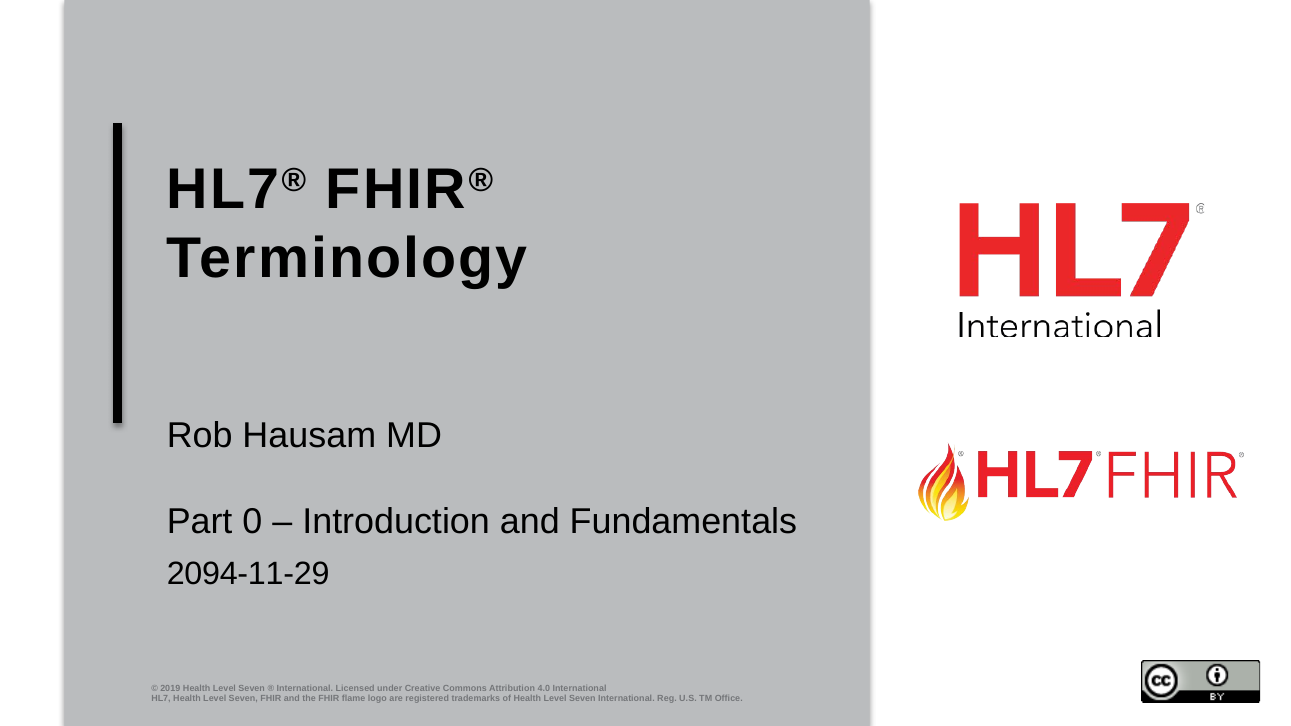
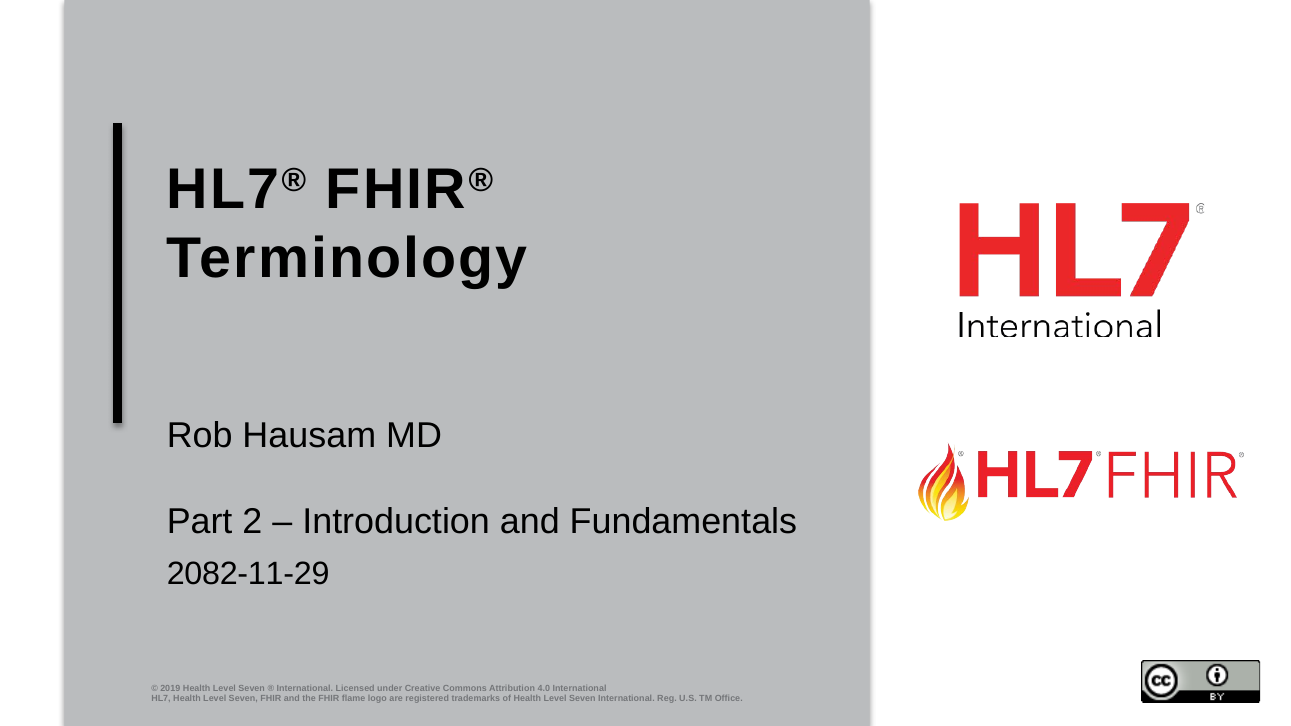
0: 0 -> 2
2094-11-29: 2094-11-29 -> 2082-11-29
